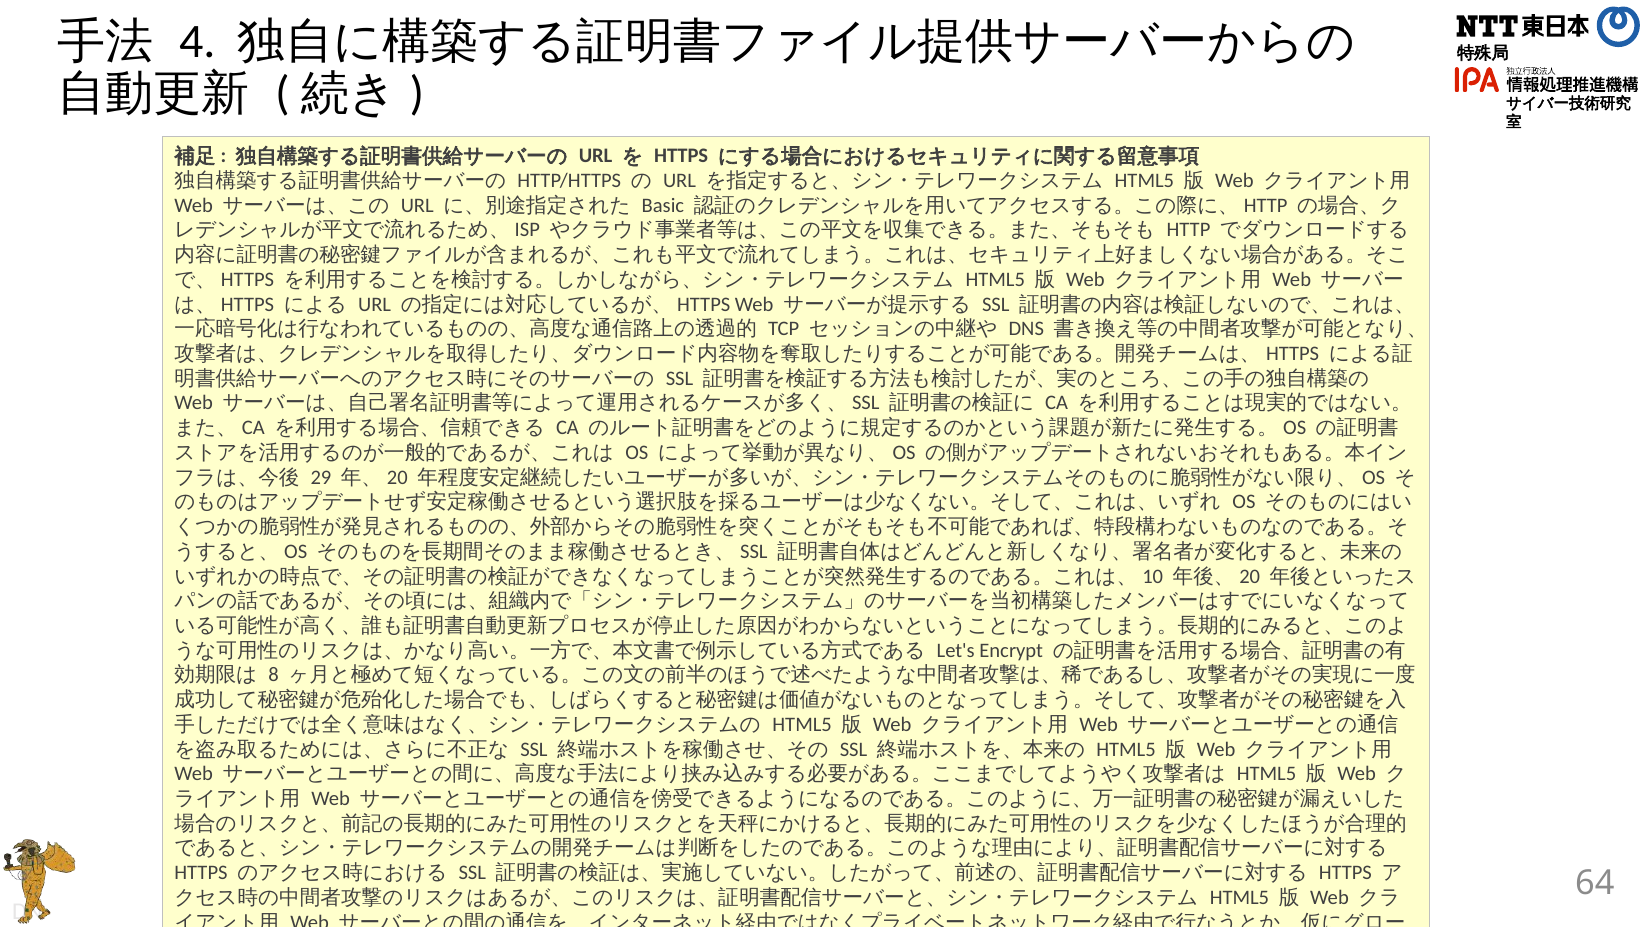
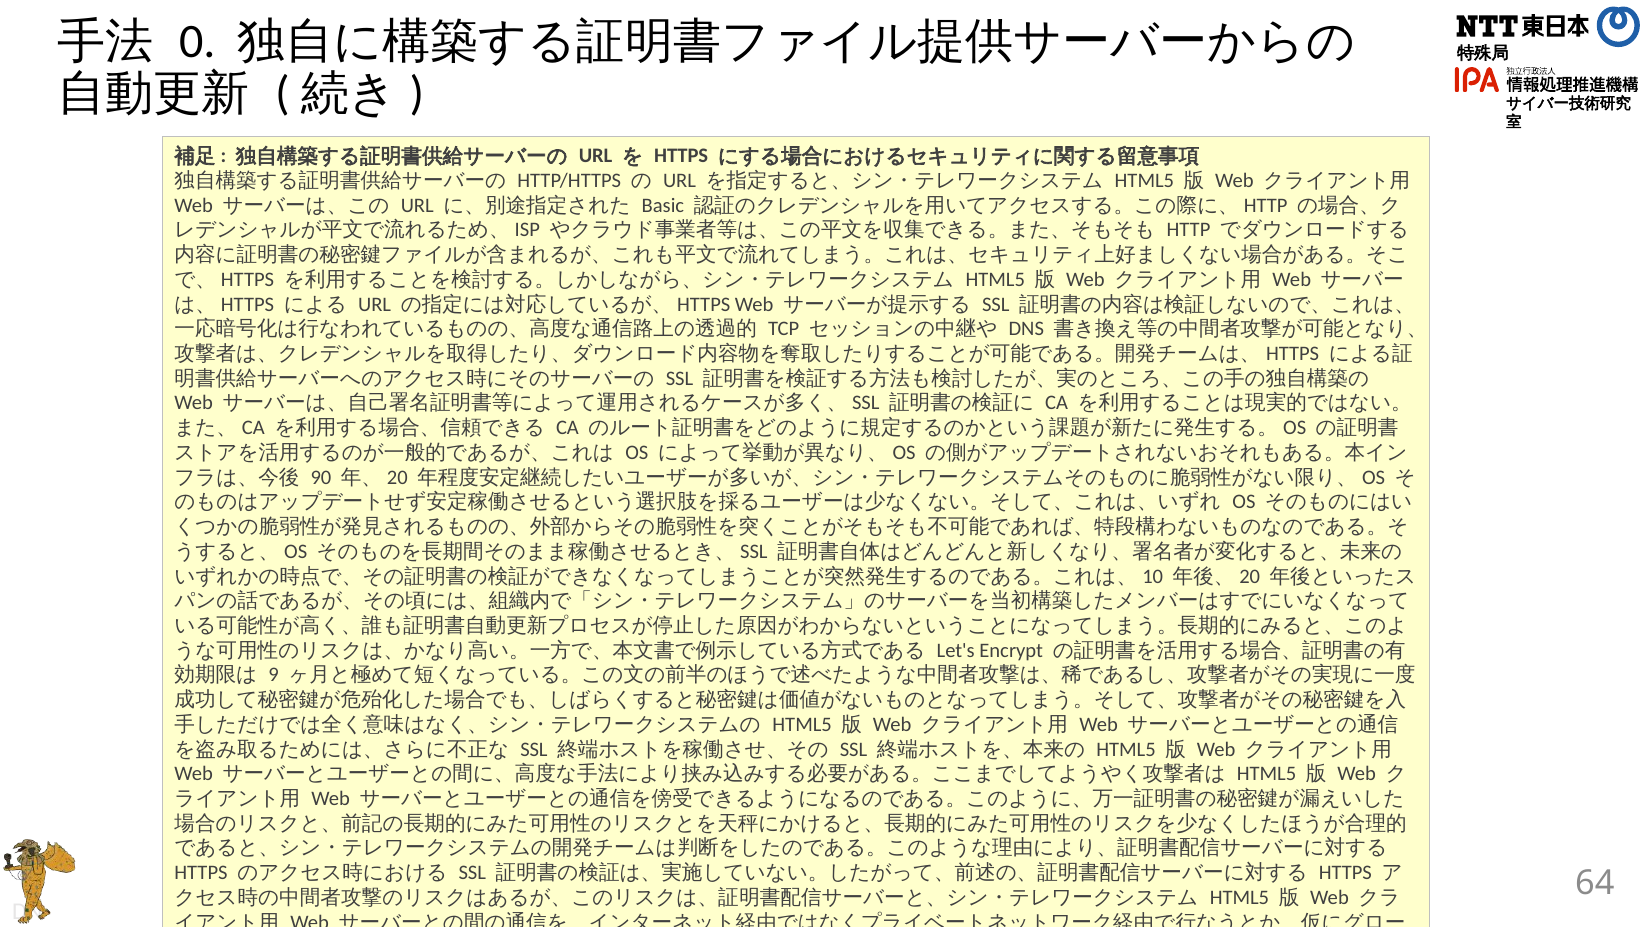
4: 4 -> 0
29: 29 -> 90
8: 8 -> 9
